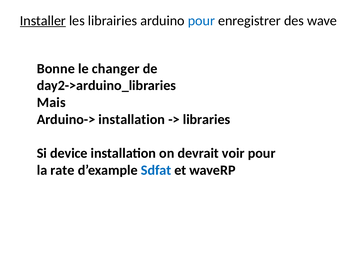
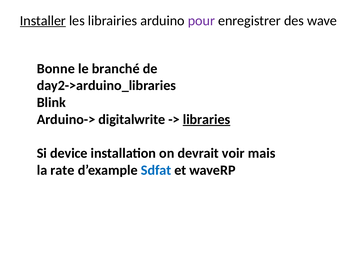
pour at (201, 21) colour: blue -> purple
changer: changer -> branché
Mais: Mais -> Blink
Arduino-> installation: installation -> digitalwrite
libraries underline: none -> present
voir pour: pour -> mais
